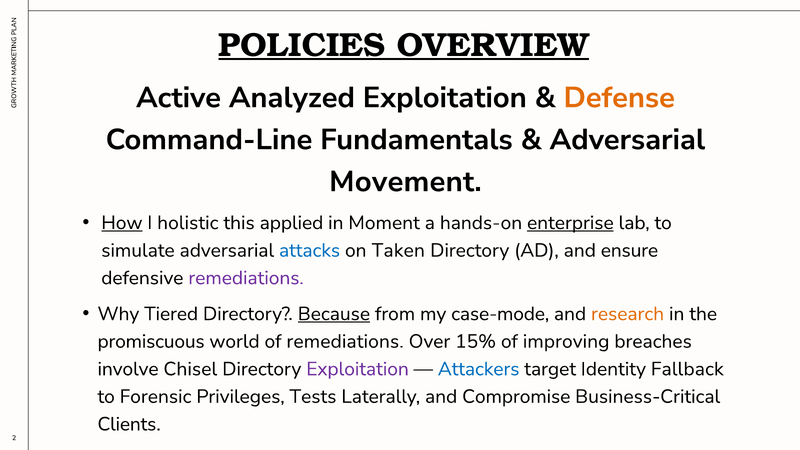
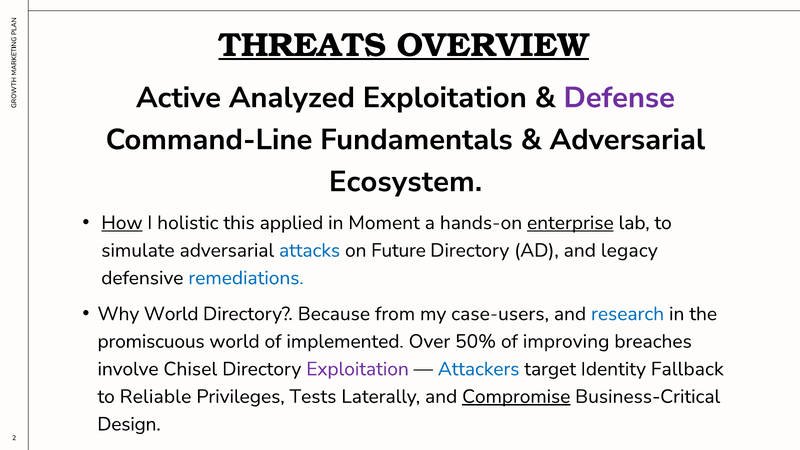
POLICIES: POLICIES -> THREATS
Defense colour: orange -> purple
Movement: Movement -> Ecosystem
Taken: Taken -> Future
ensure: ensure -> legacy
remediations at (246, 278) colour: purple -> blue
Why Tiered: Tiered -> World
Because underline: present -> none
case-mode: case-mode -> case-users
research colour: orange -> blue
of remediations: remediations -> implemented
15%: 15% -> 50%
Forensic: Forensic -> Reliable
Compromise underline: none -> present
Clients: Clients -> Design
